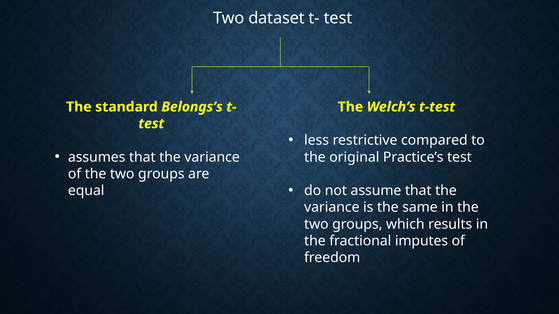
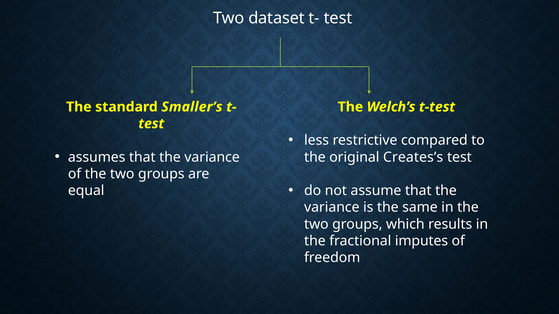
Belongs’s: Belongs’s -> Smaller’s
Practice’s: Practice’s -> Creates’s
